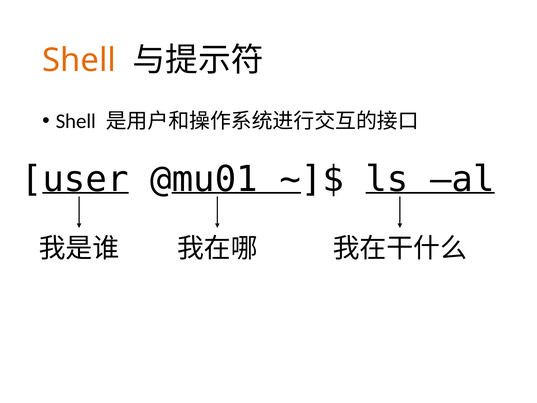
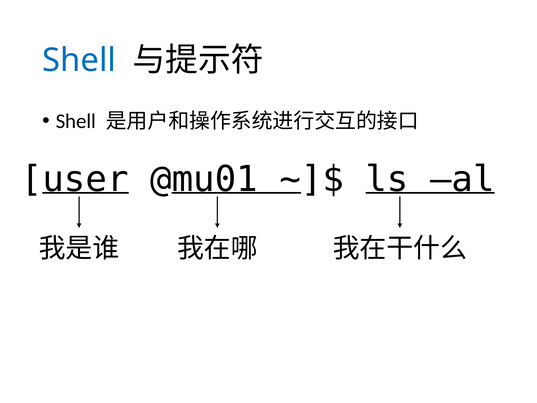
Shell at (79, 60) colour: orange -> blue
